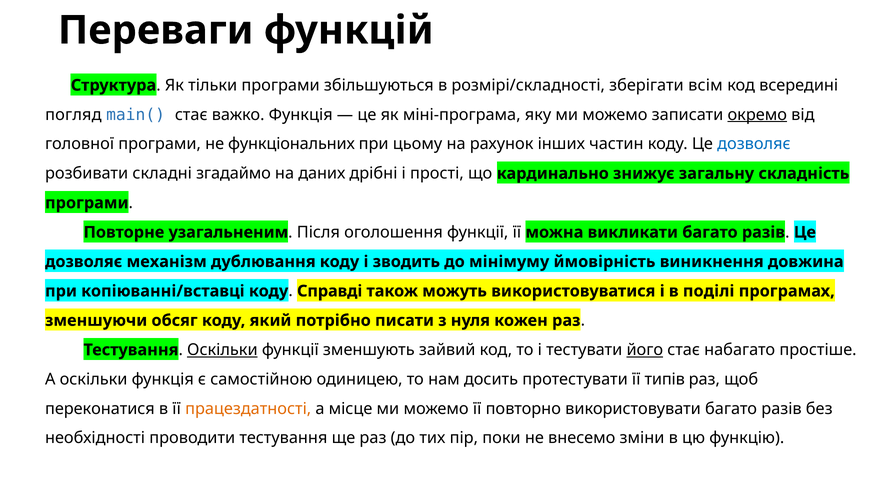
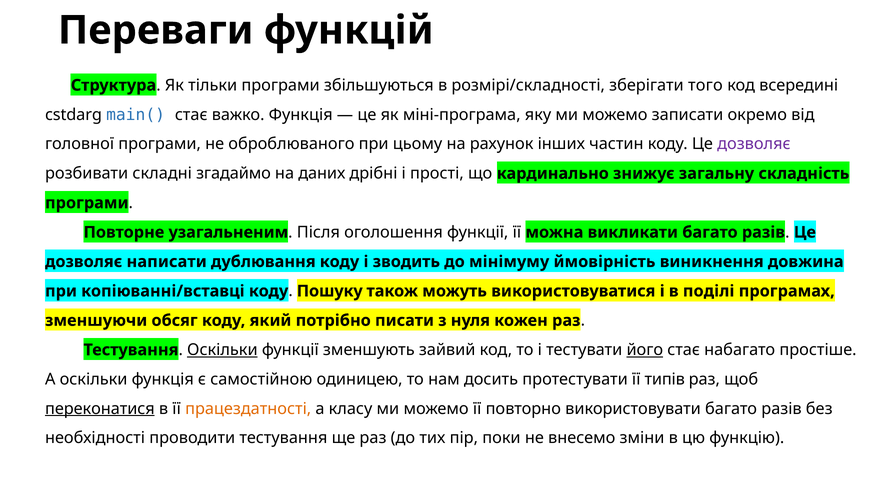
всім: всім -> того
погляд: погляд -> cstdarg
окремо underline: present -> none
функціональних: функціональних -> оброблюваного
дозволяє at (754, 144) colour: blue -> purple
механізм: механізм -> написати
Справді: Справді -> Пошуку
переконатися underline: none -> present
місце: місце -> класу
